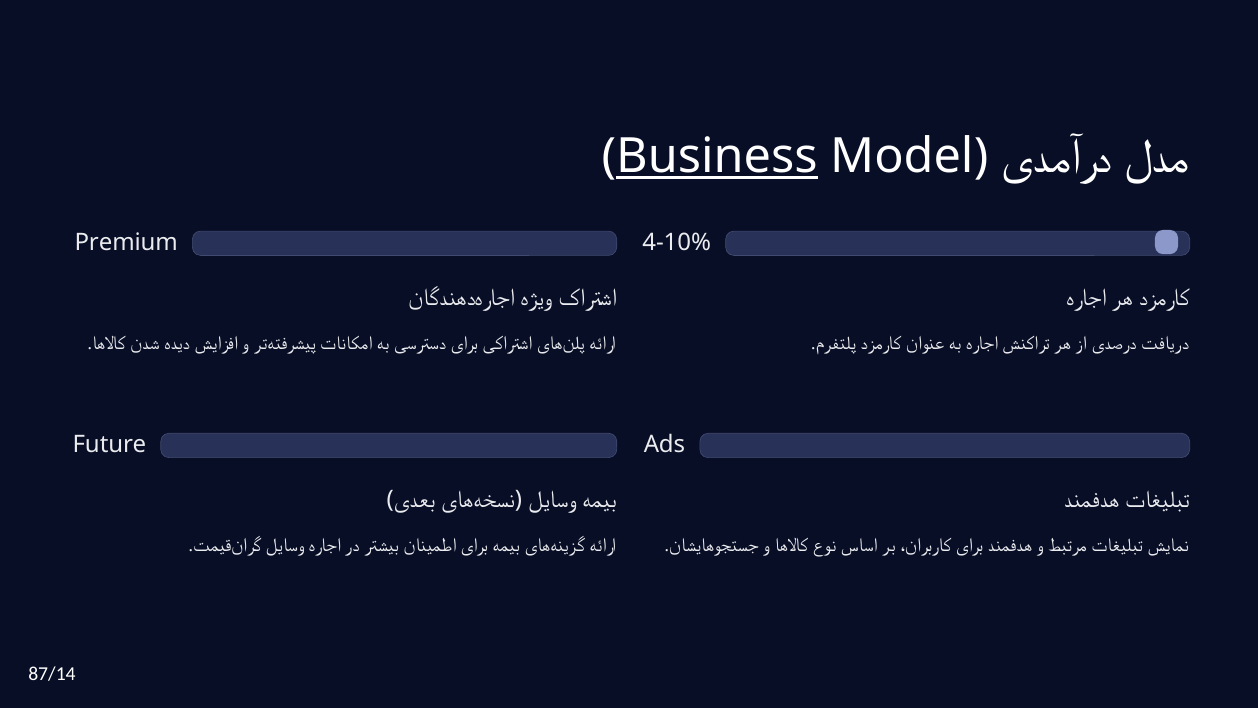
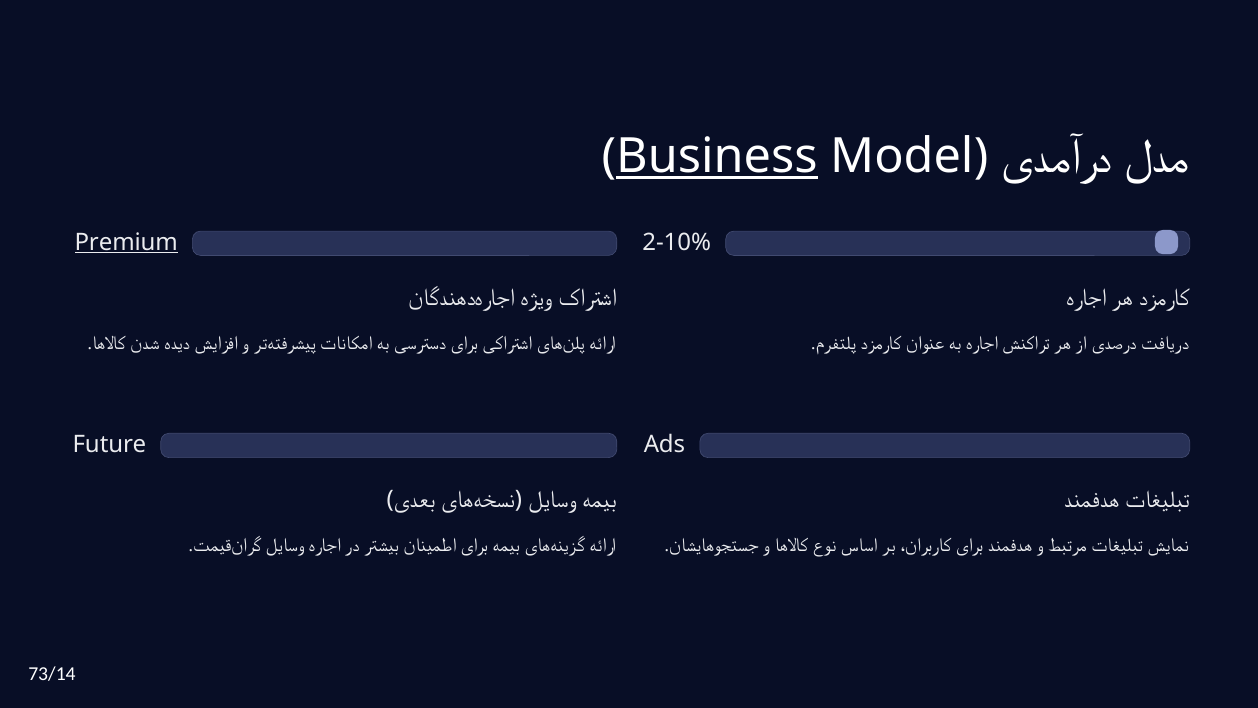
Premium underline: none -> present
4-10%: 4-10% -> 2-10%
87/14: 87/14 -> 73/14
